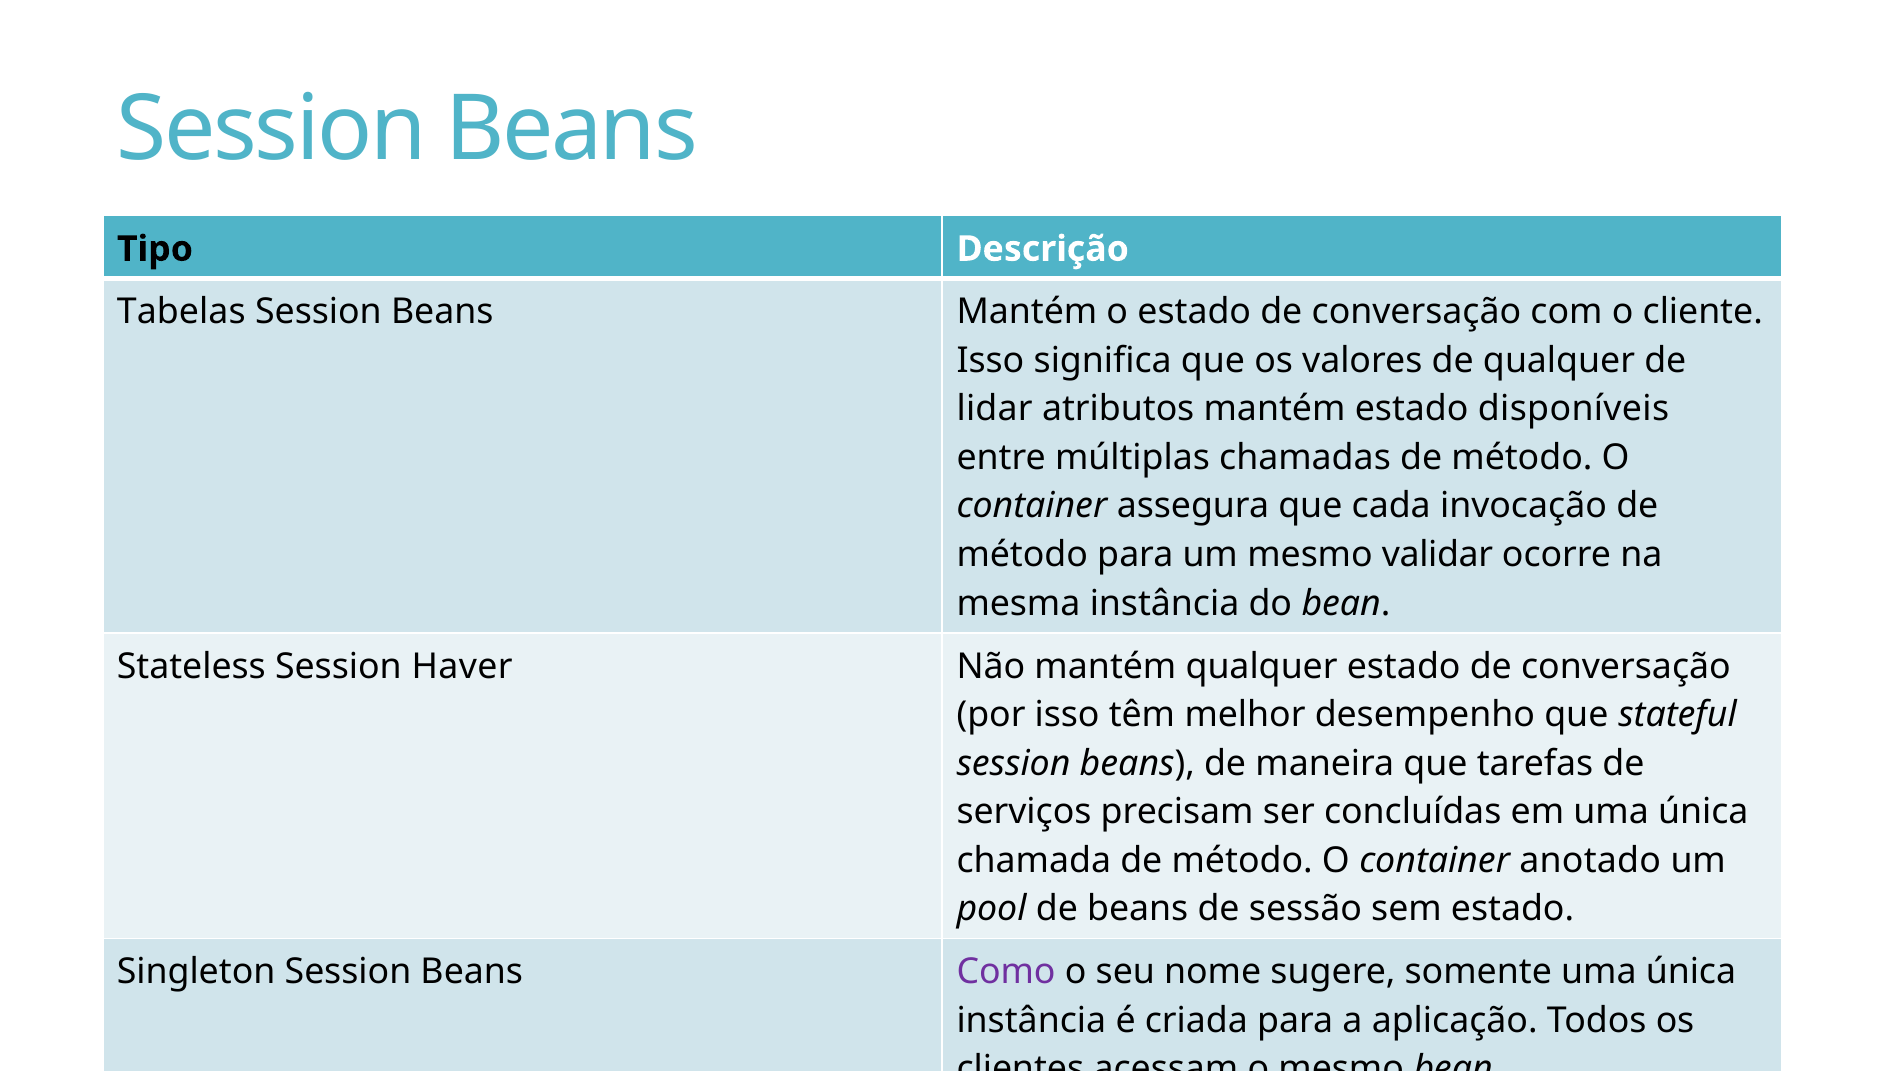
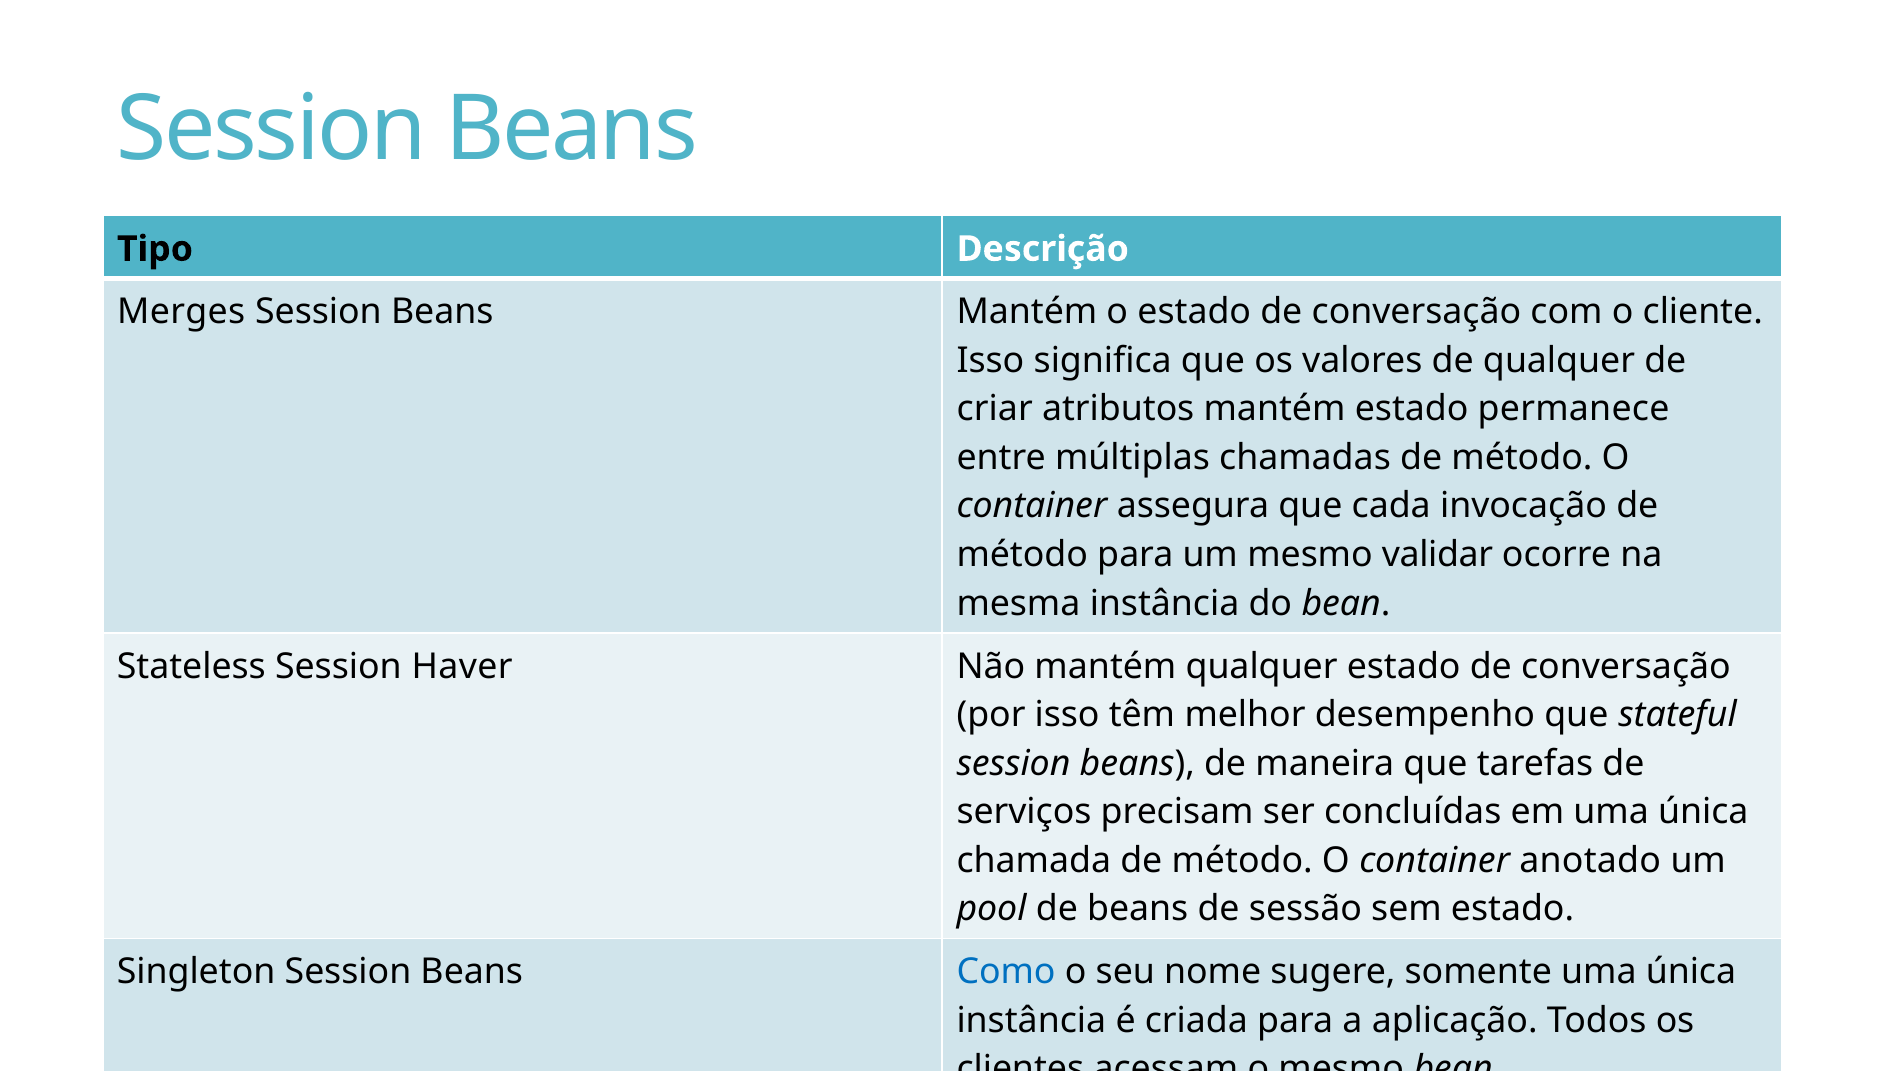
Tabelas: Tabelas -> Merges
lidar: lidar -> criar
disponíveis: disponíveis -> permanece
Como colour: purple -> blue
